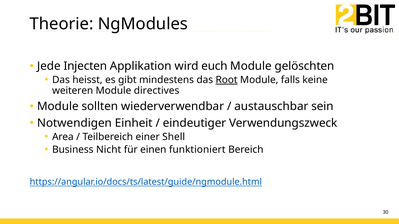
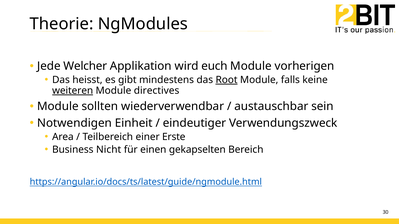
Injecten: Injecten -> Welcher
gelöschten: gelöschten -> vorherigen
weiteren underline: none -> present
Shell: Shell -> Erste
funktioniert: funktioniert -> gekapselten
